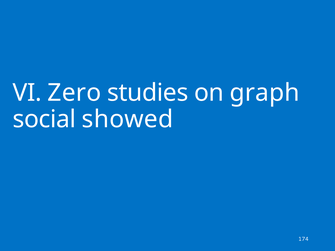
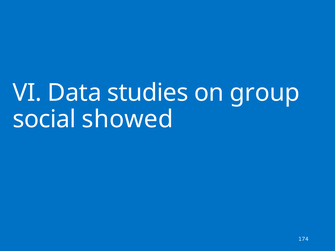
Zero: Zero -> Data
graph: graph -> group
